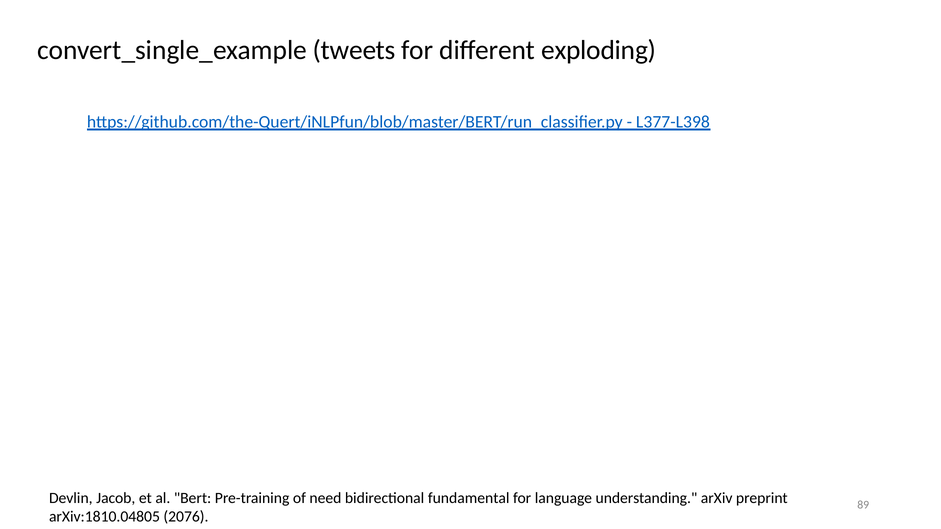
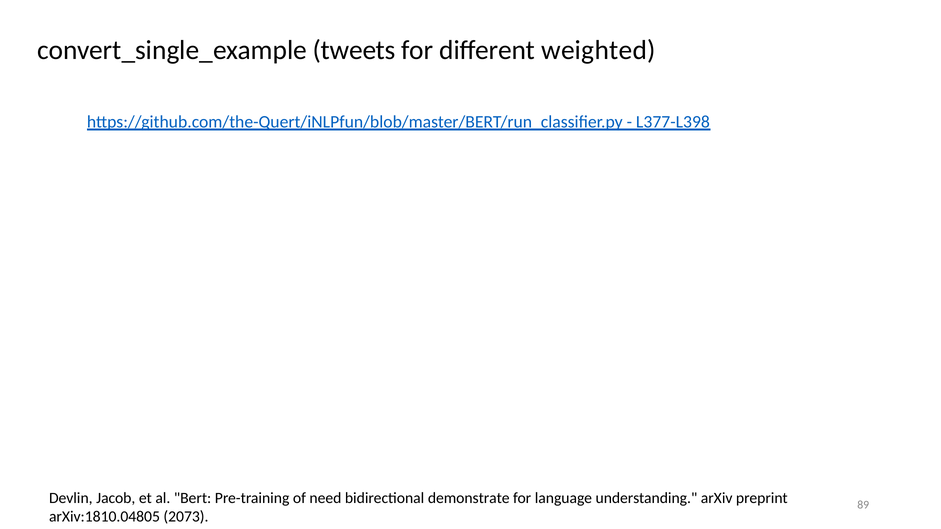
exploding: exploding -> weighted
fundamental: fundamental -> demonstrate
2076: 2076 -> 2073
